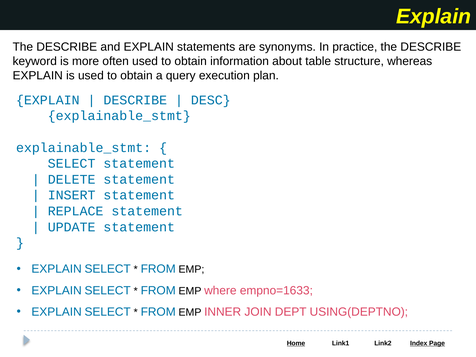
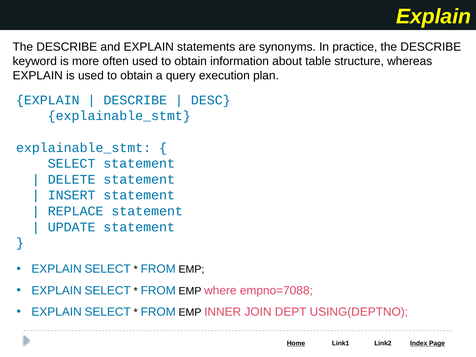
empno=1633: empno=1633 -> empno=7088
